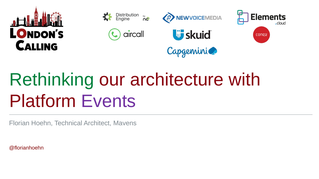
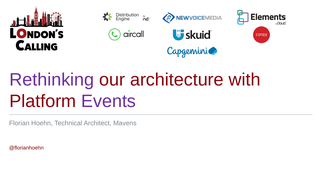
Rethinking colour: green -> purple
